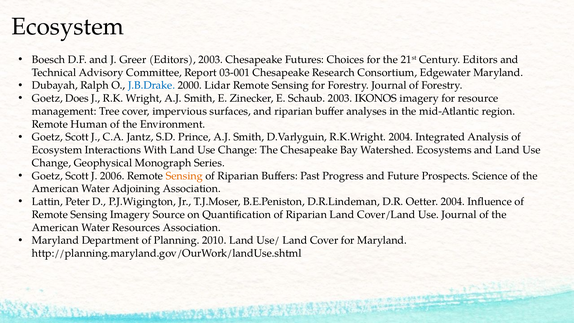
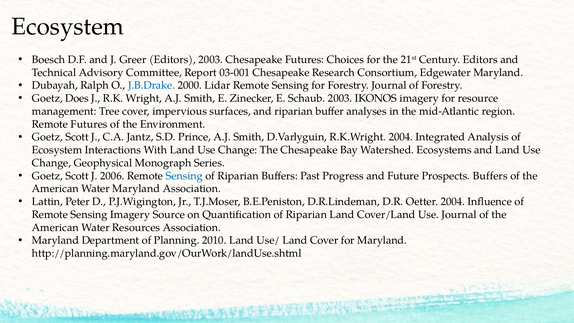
Remote Human: Human -> Futures
Sensing at (184, 176) colour: orange -> blue
Prospects Science: Science -> Buffers
Water Adjoining: Adjoining -> Maryland
